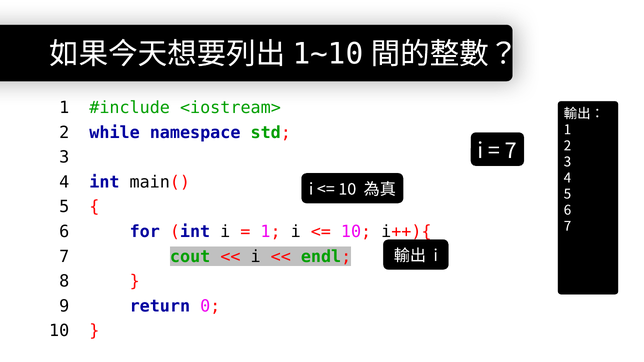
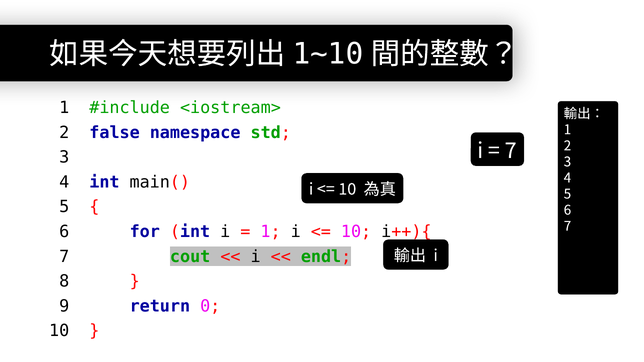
while: while -> false
